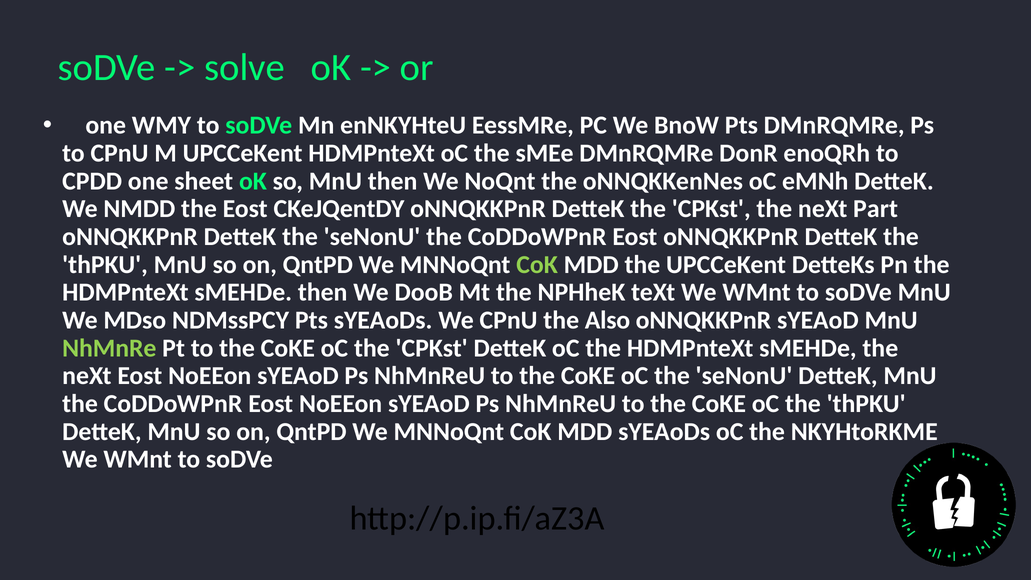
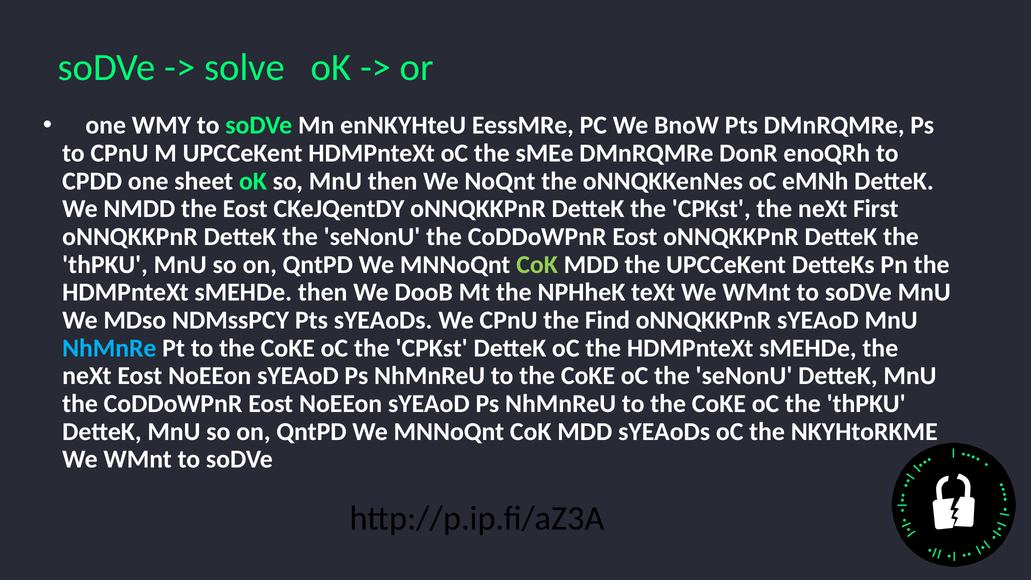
Part: Part -> First
Also: Also -> Find
NhMnRe colour: light green -> light blue
